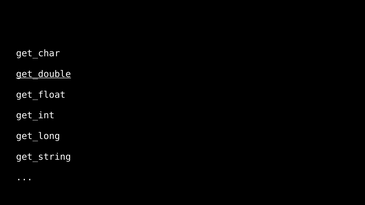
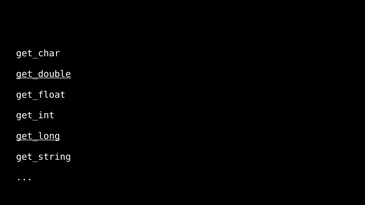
get_long underline: none -> present
